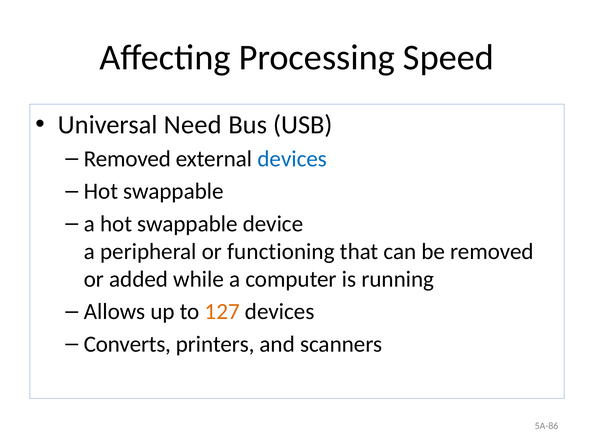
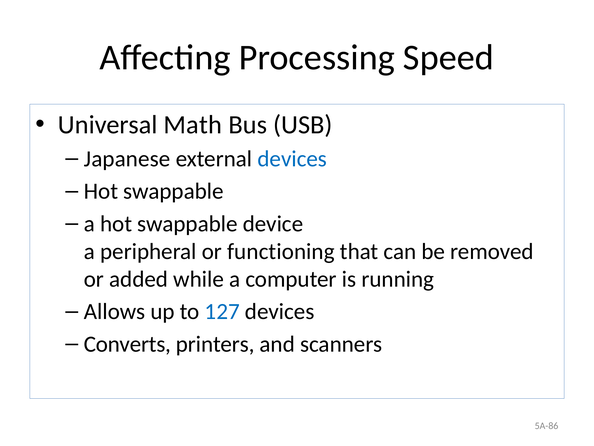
Need: Need -> Math
Removed at (127, 159): Removed -> Japanese
127 colour: orange -> blue
